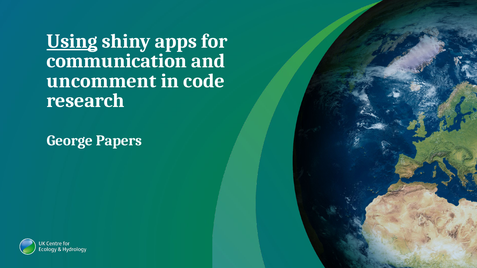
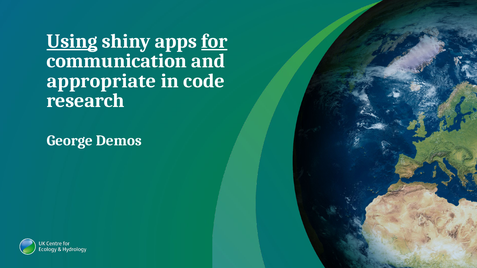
for underline: none -> present
uncomment: uncomment -> appropriate
Papers: Papers -> Demos
